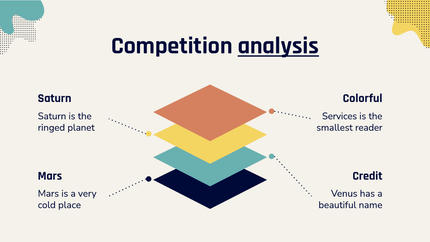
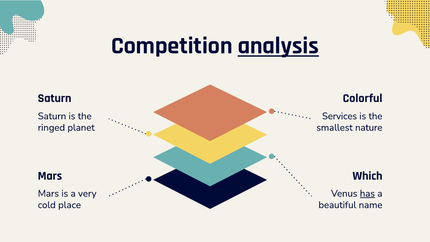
reader: reader -> nature
Credit: Credit -> Which
has underline: none -> present
